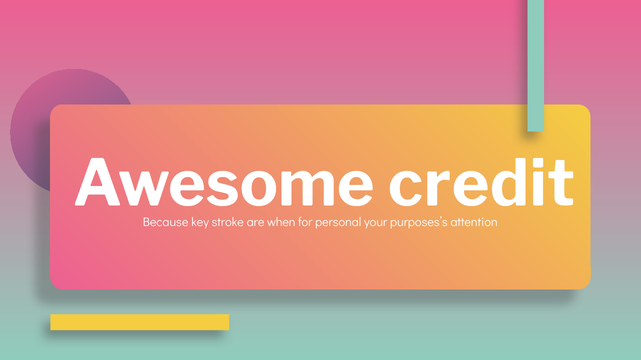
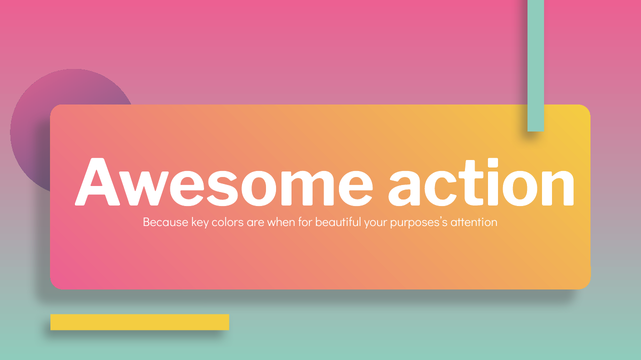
credit: credit -> action
stroke: stroke -> colors
personal: personal -> beautiful
